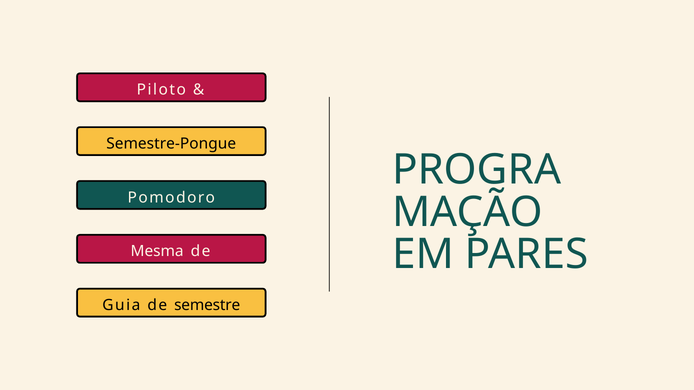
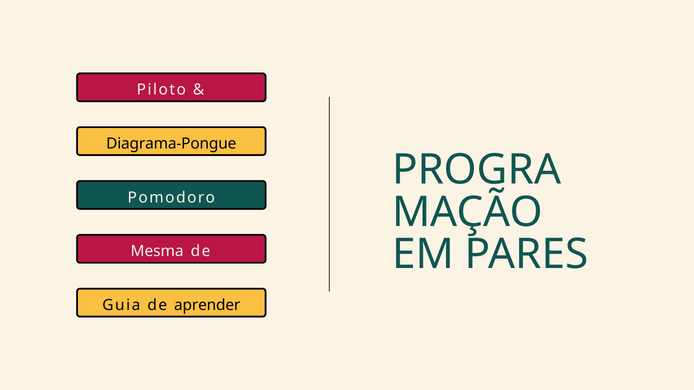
Semestre-Pongue: Semestre-Pongue -> Diagrama-Pongue
semestre: semestre -> aprender
